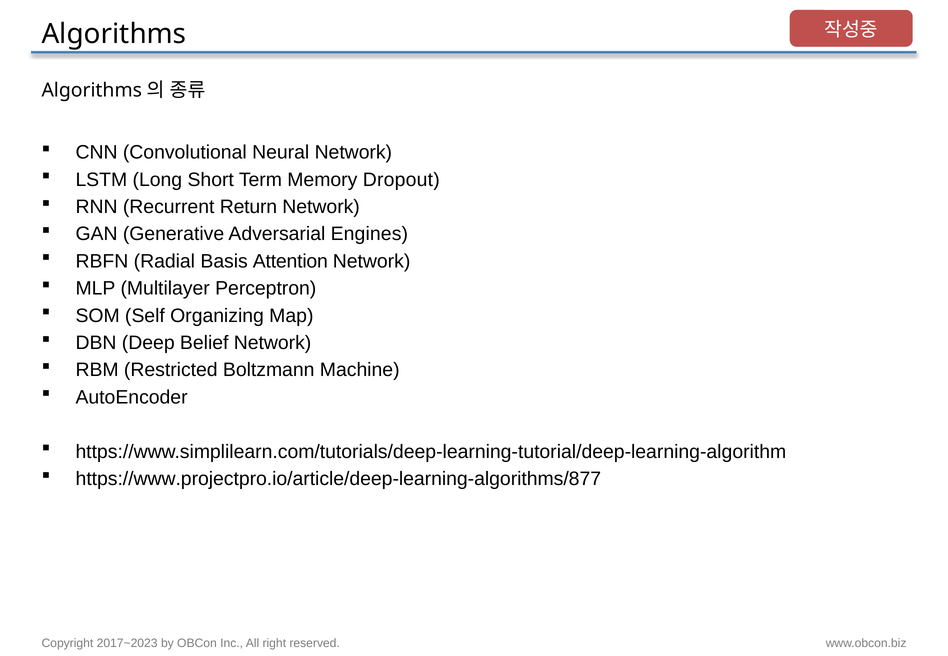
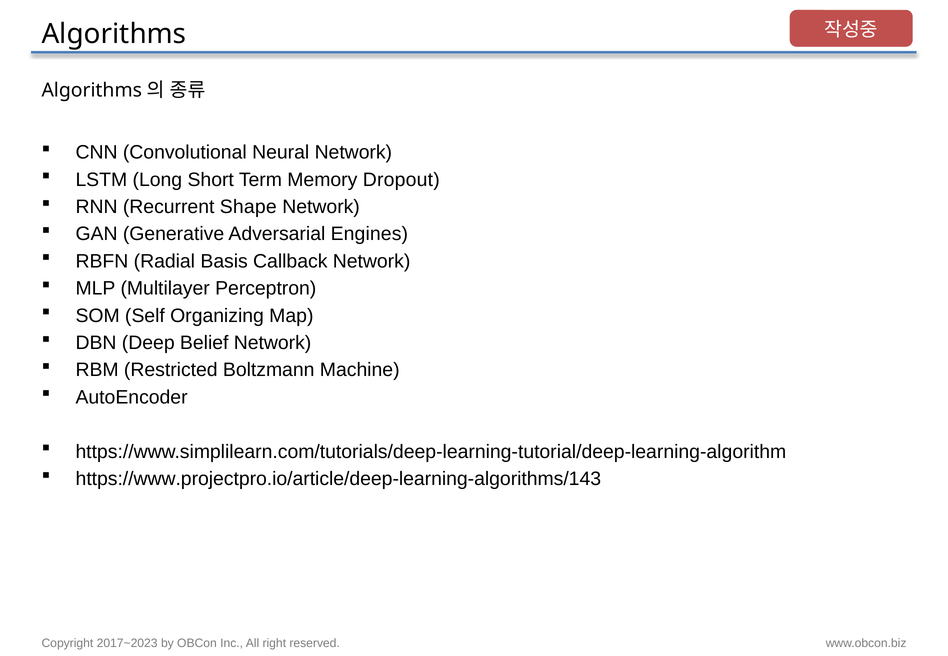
Return: Return -> Shape
Attention: Attention -> Callback
https://www.projectpro.io/article/deep-learning-algorithms/877: https://www.projectpro.io/article/deep-learning-algorithms/877 -> https://www.projectpro.io/article/deep-learning-algorithms/143
